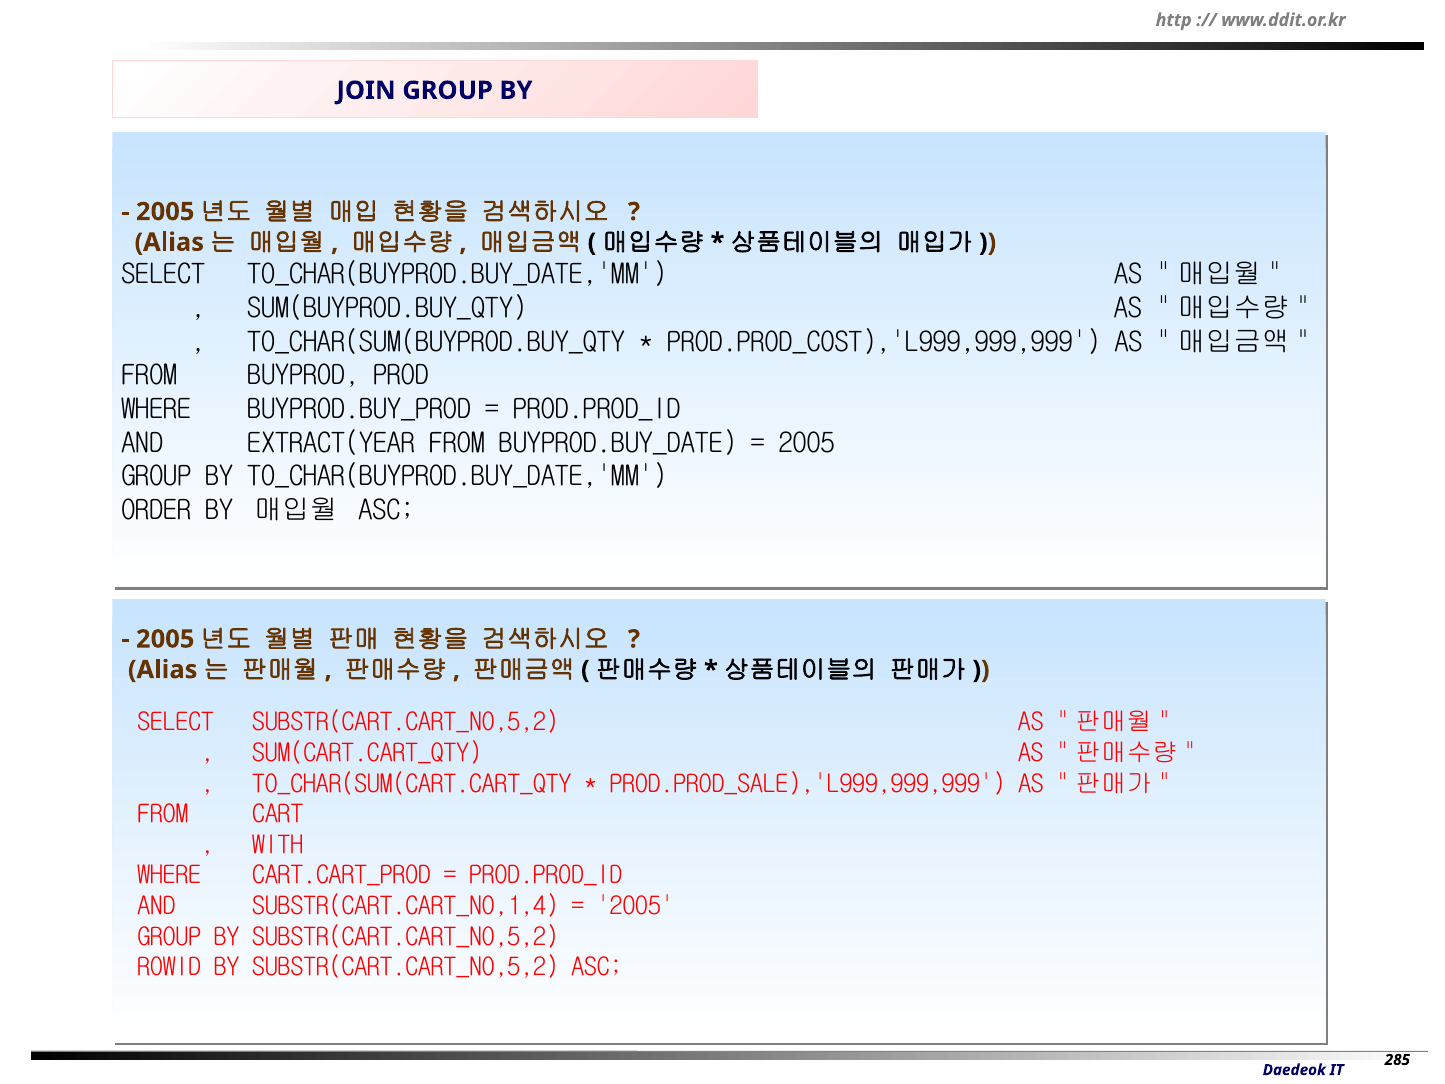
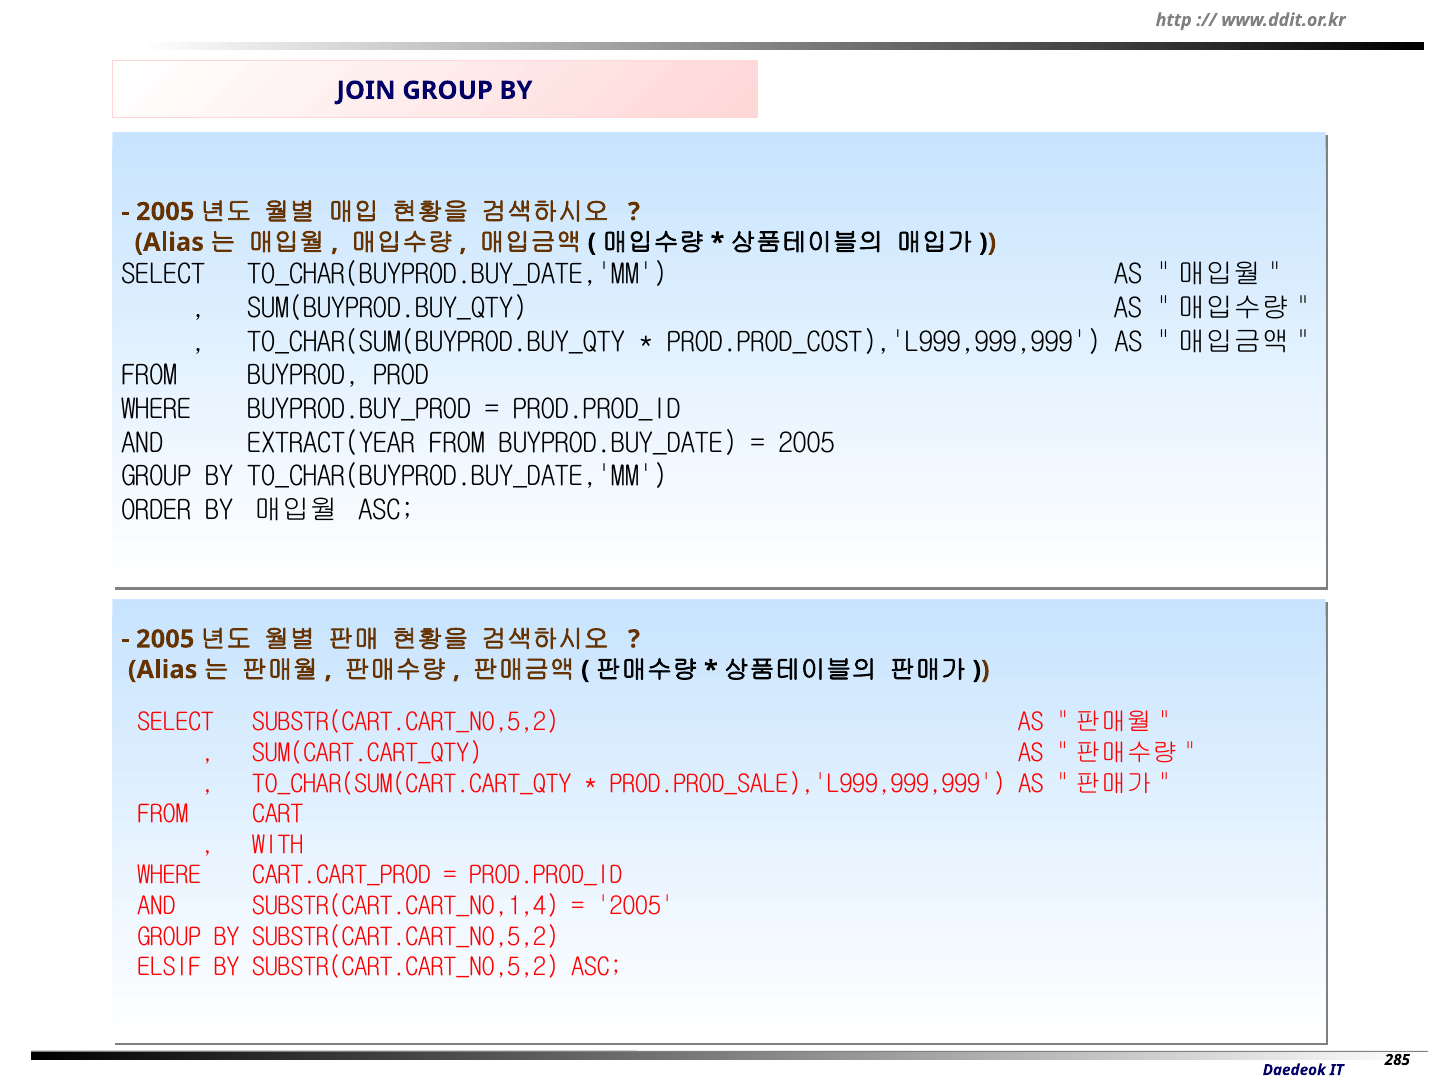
ROWID: ROWID -> ELSIF
